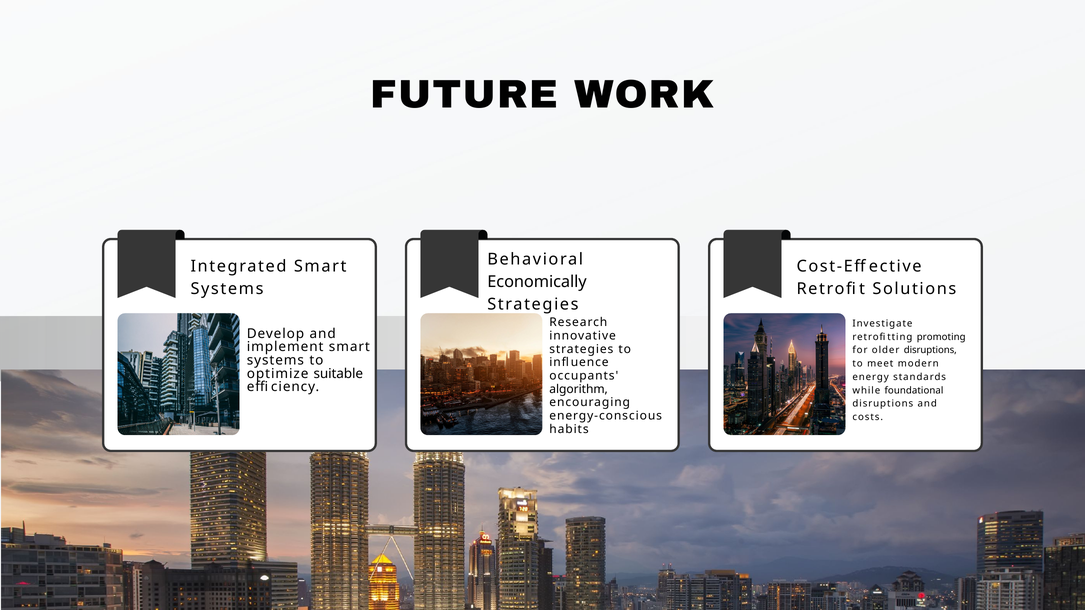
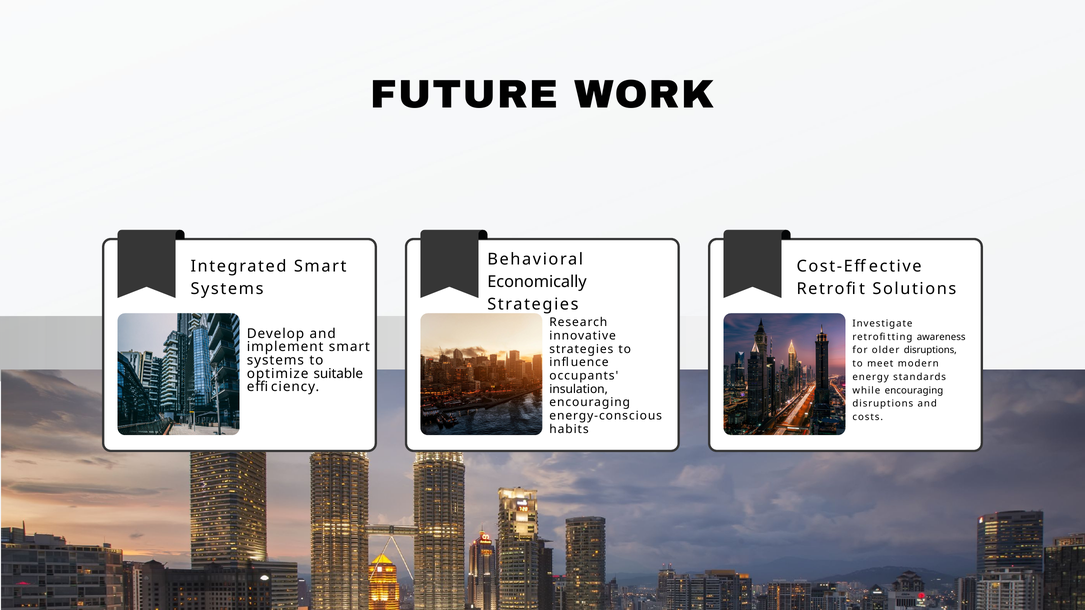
promoting: promoting -> awareness
algorithm: algorithm -> insulation
while foundational: foundational -> encouraging
